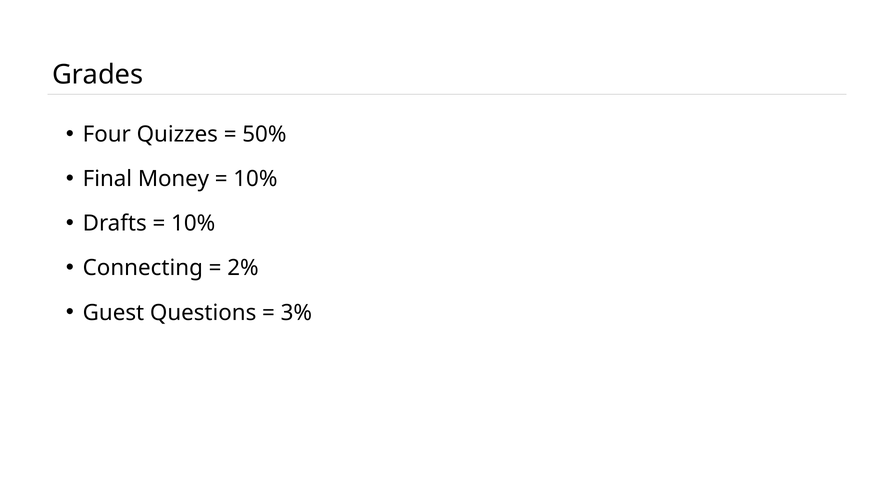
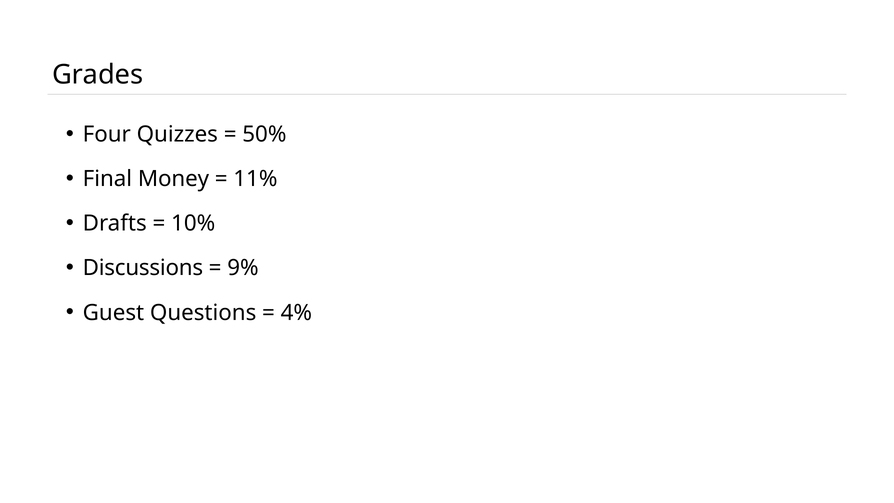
10% at (255, 179): 10% -> 11%
Connecting: Connecting -> Discussions
2%: 2% -> 9%
3%: 3% -> 4%
